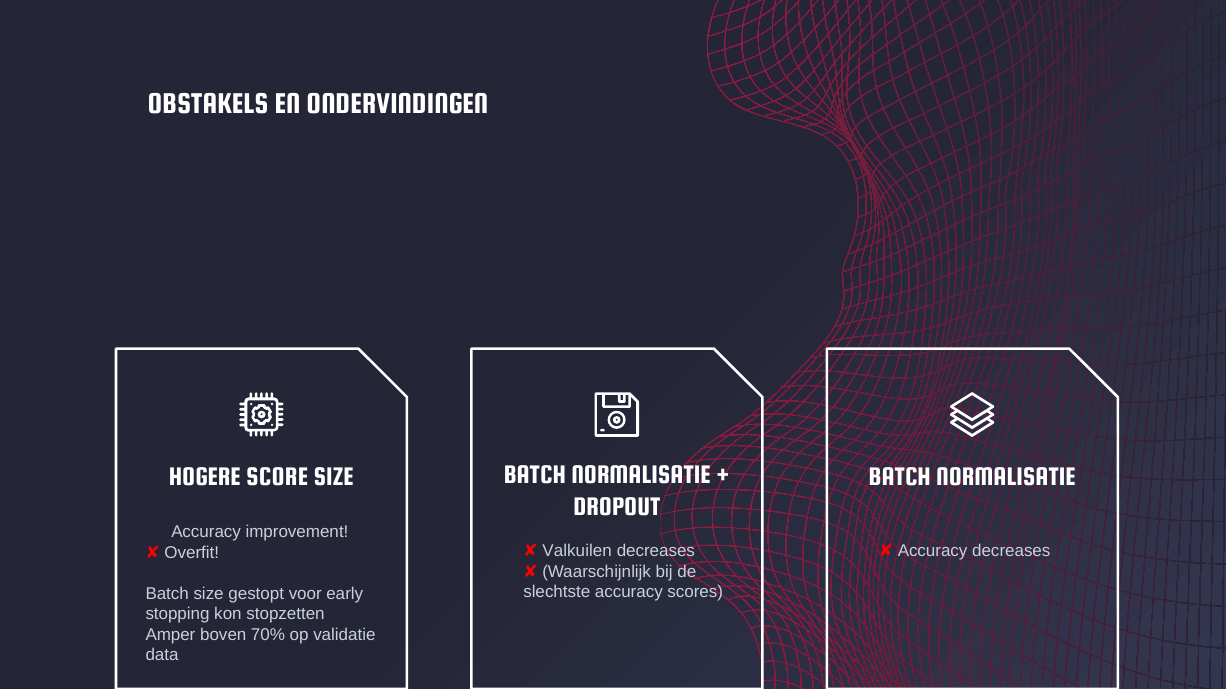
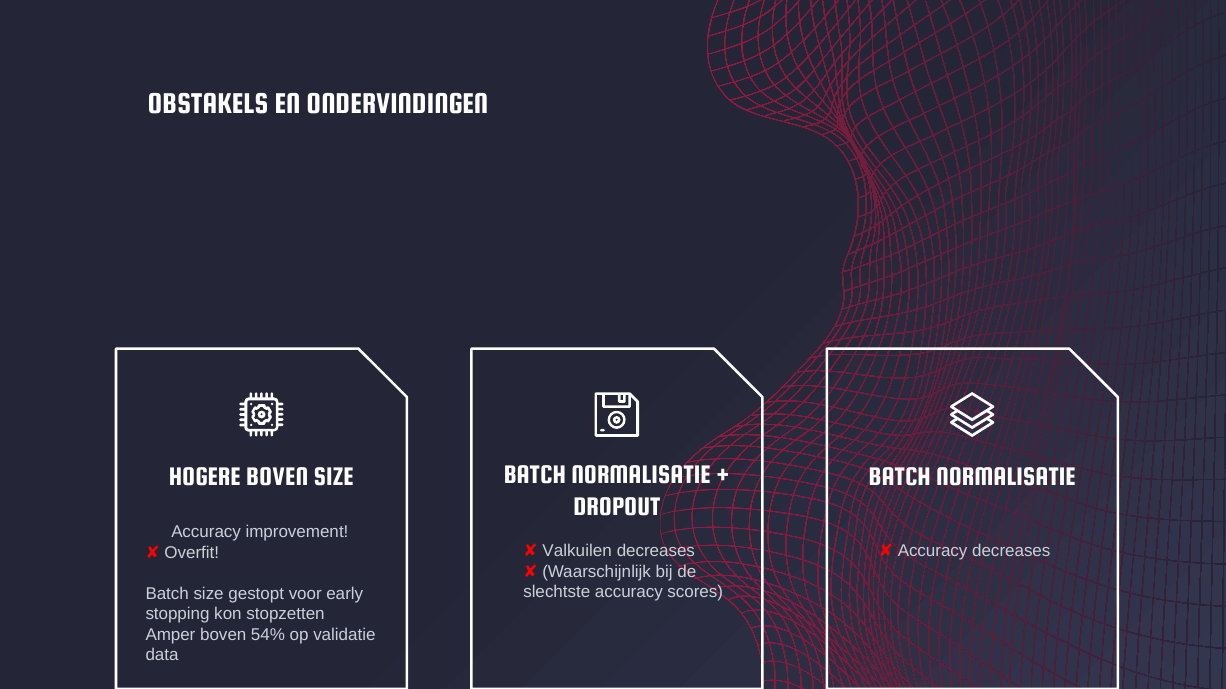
HOGERE SCORE: SCORE -> BOVEN
70%: 70% -> 54%
